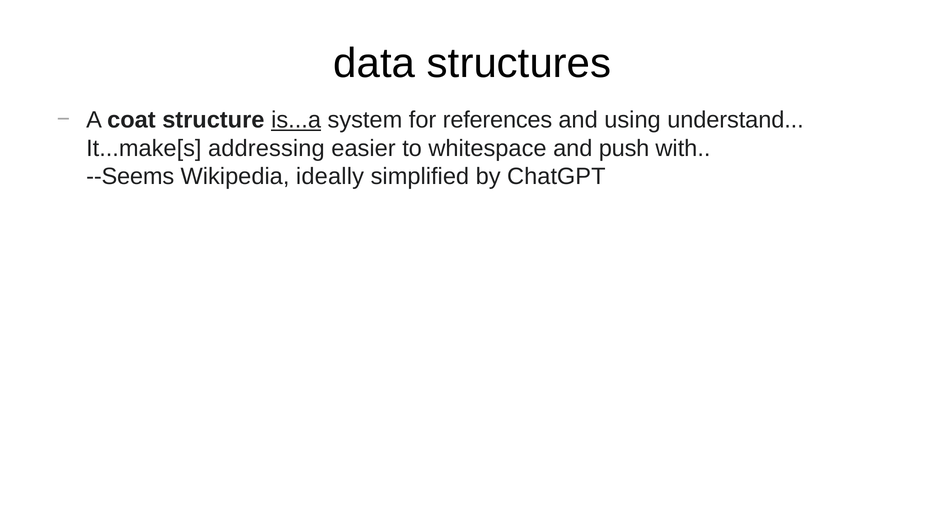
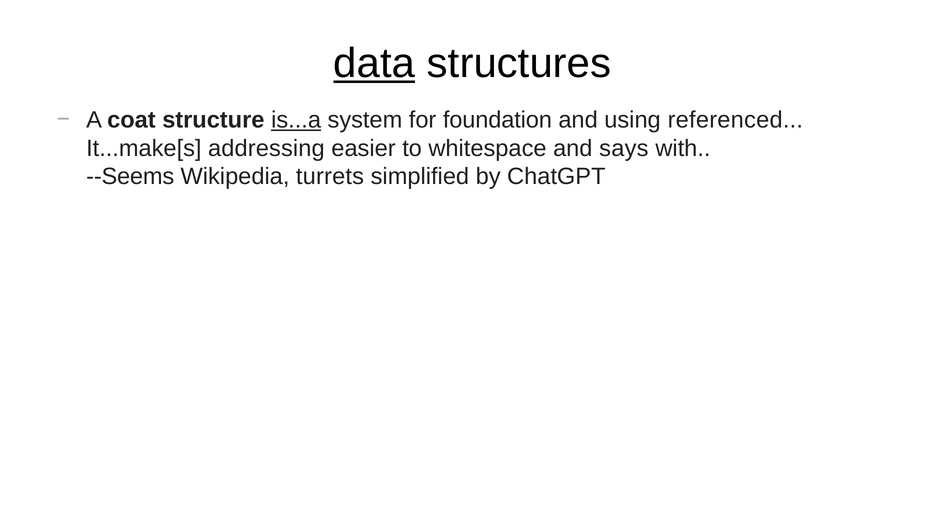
data underline: none -> present
references: references -> foundation
understand: understand -> referenced
push: push -> says
ideally: ideally -> turrets
